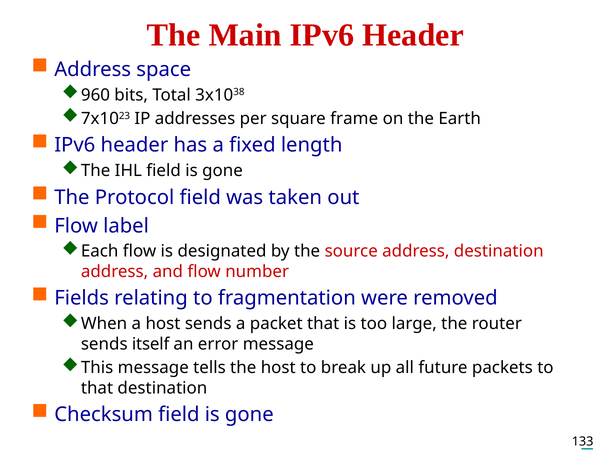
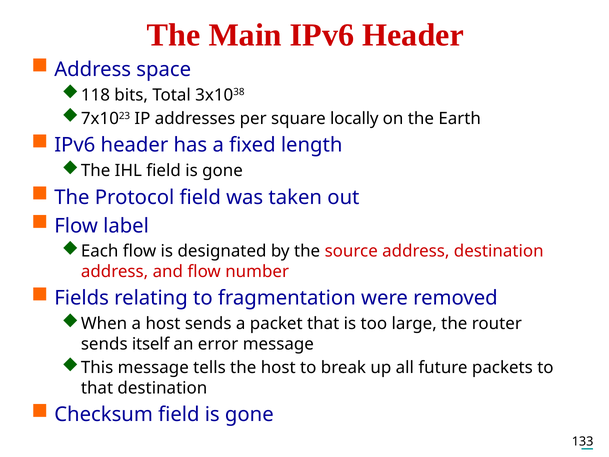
960: 960 -> 118
frame: frame -> locally
